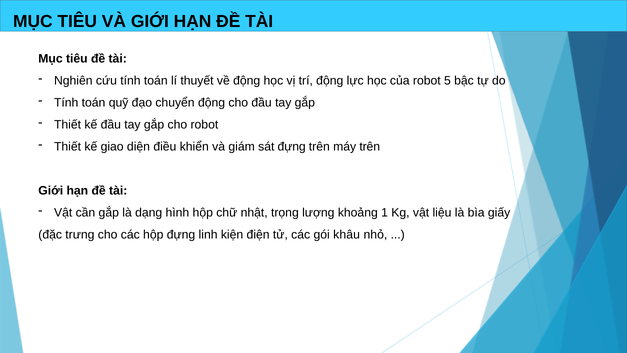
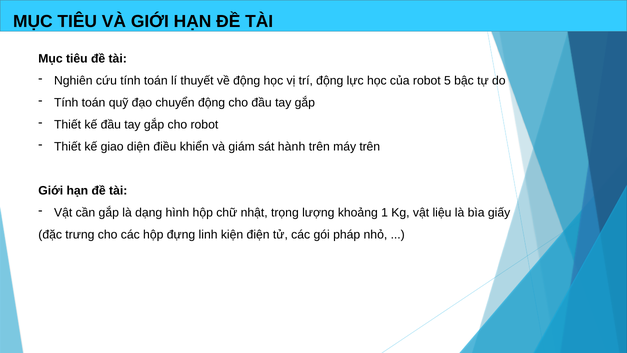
sát đựng: đựng -> hành
khâu: khâu -> pháp
